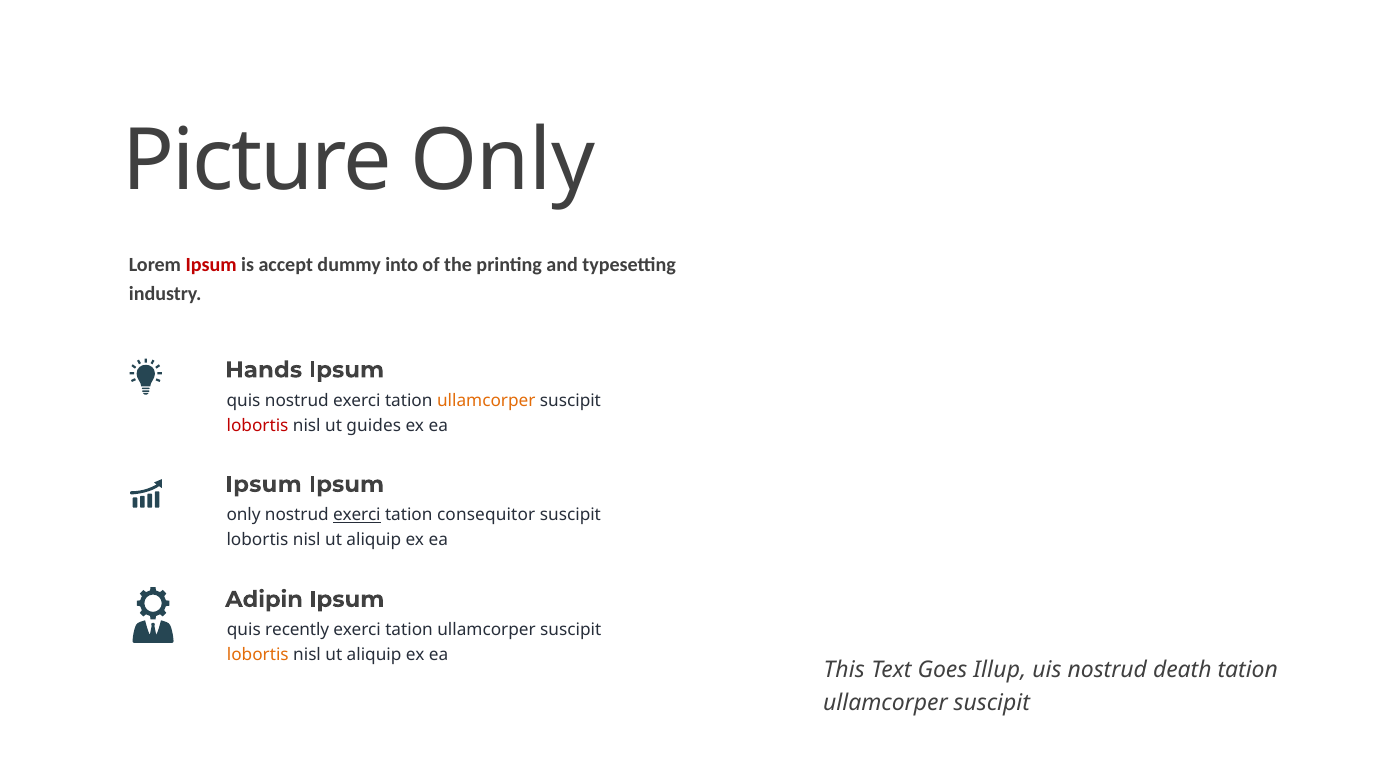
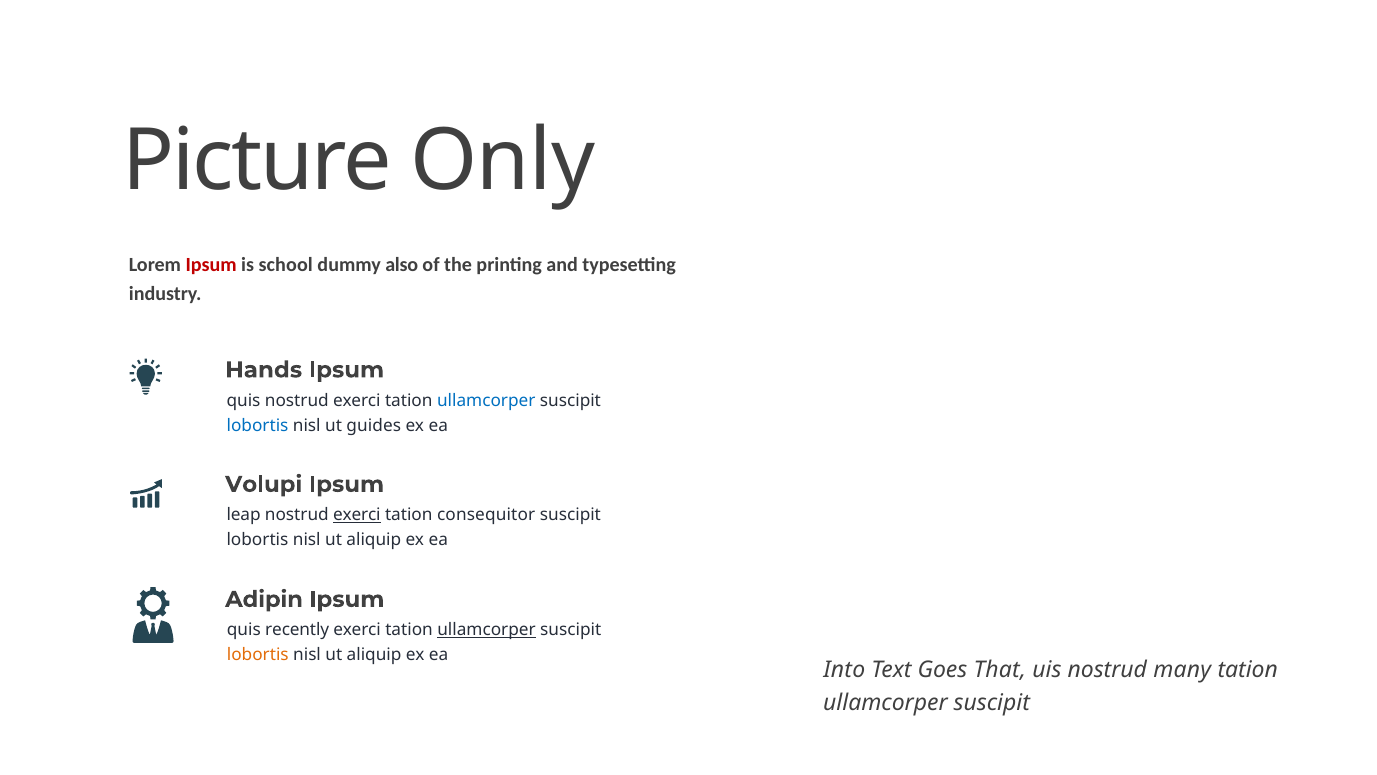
accept: accept -> school
into: into -> also
ullamcorper at (486, 400) colour: orange -> blue
lobortis at (258, 425) colour: red -> blue
Ipsum at (264, 484): Ipsum -> Volupi
only at (244, 515): only -> leap
ullamcorper at (487, 630) underline: none -> present
This: This -> Into
Illup: Illup -> That
death: death -> many
